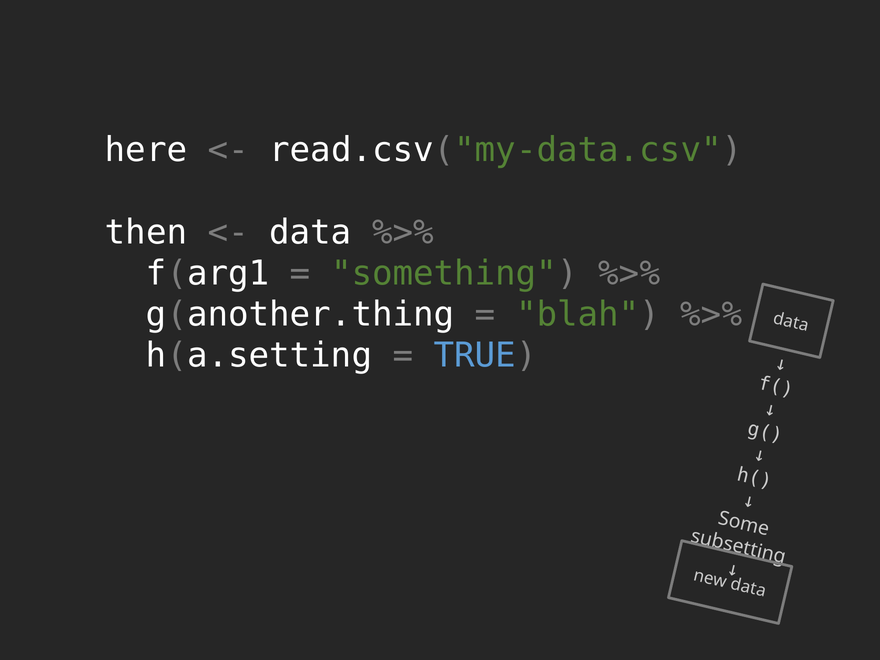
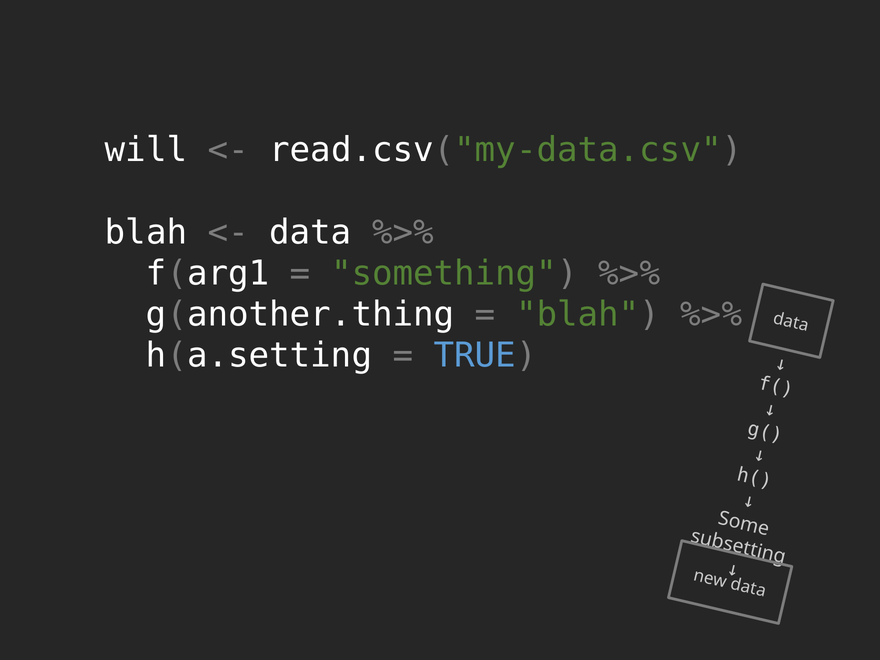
here: here -> will
then at (146, 232): then -> blah
